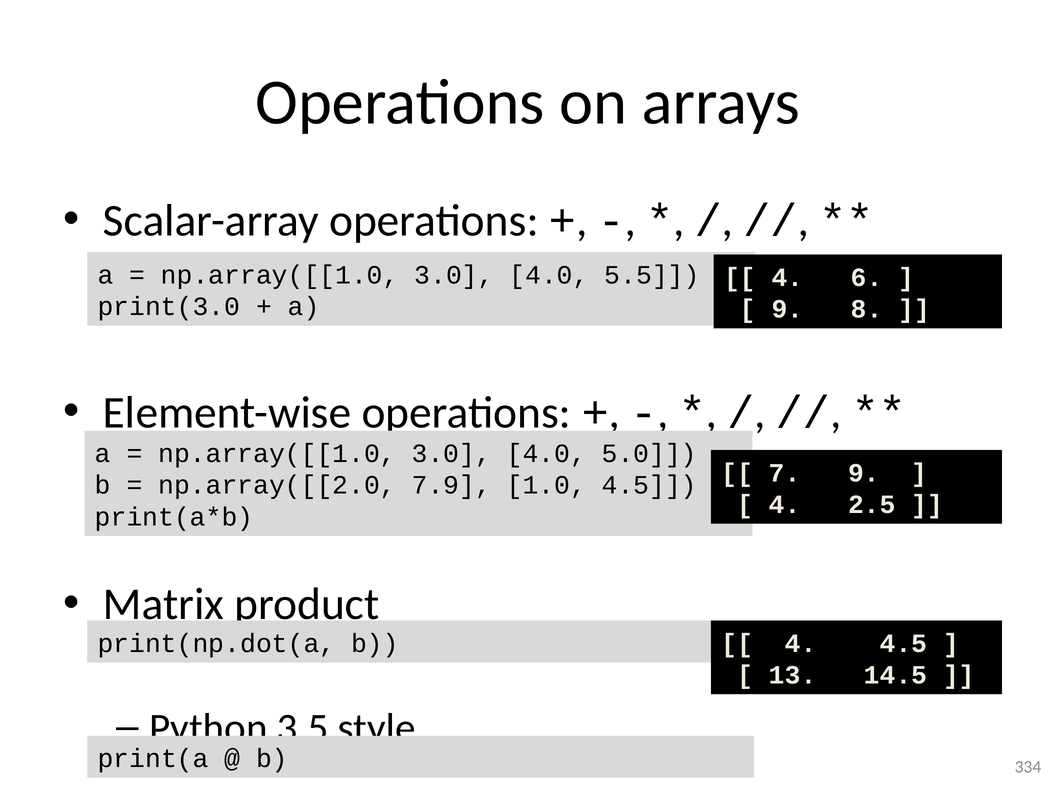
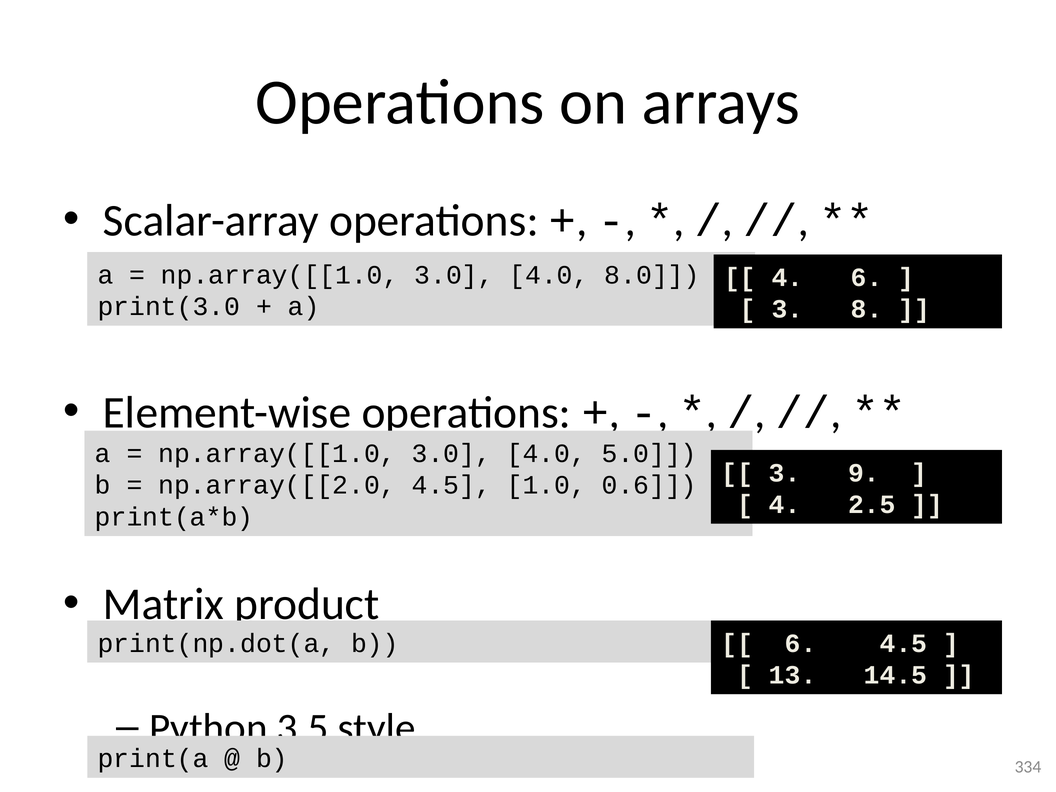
5.5: 5.5 -> 8.0
9 at (787, 309): 9 -> 3
7 at (785, 473): 7 -> 3
np.array([[2.0 7.9: 7.9 -> 4.5
1.0 4.5: 4.5 -> 0.6
4 at (801, 643): 4 -> 6
